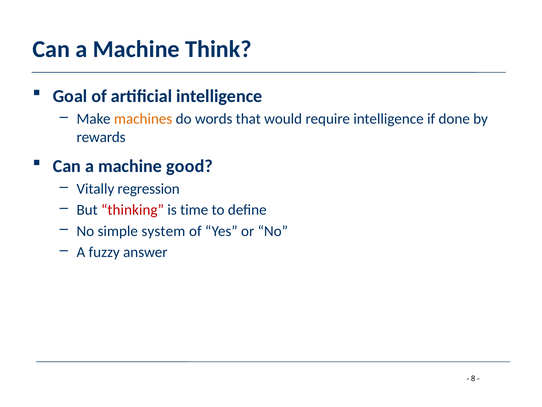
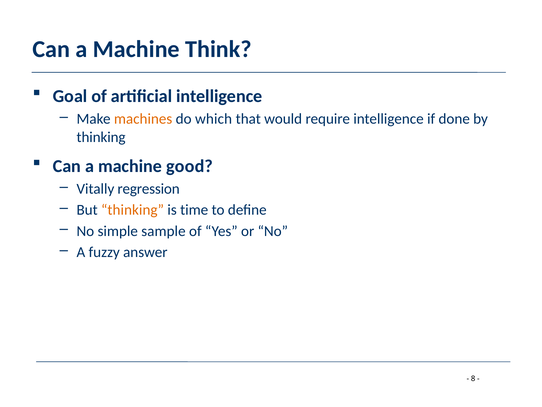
words: words -> which
rewards at (101, 137): rewards -> thinking
thinking at (133, 210) colour: red -> orange
system: system -> sample
